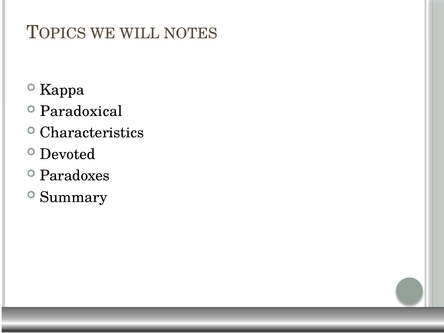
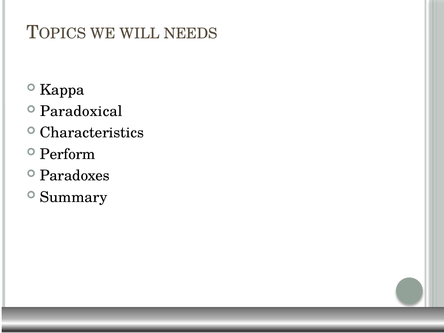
NOTES: NOTES -> NEEDS
Devoted: Devoted -> Perform
